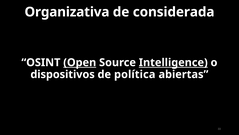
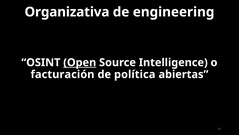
considerada: considerada -> engineering
Intelligence underline: present -> none
dispositivos: dispositivos -> facturación
